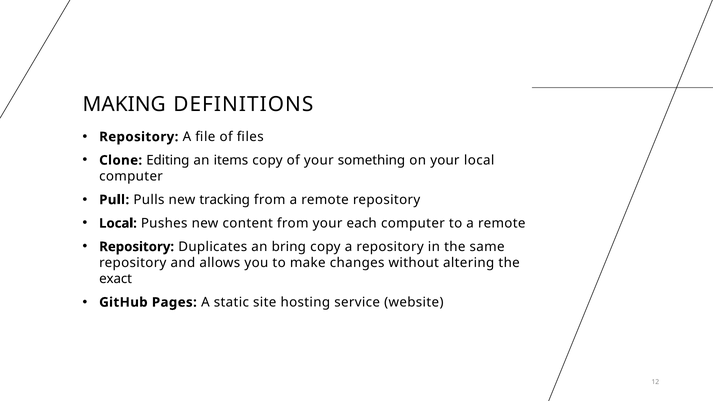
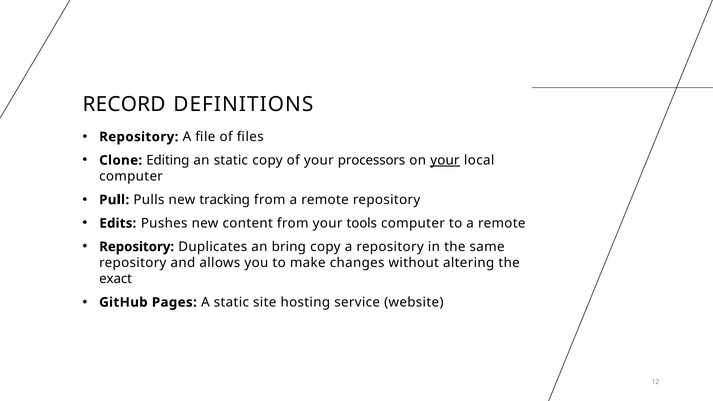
MAKING: MAKING -> RECORD
an items: items -> static
something: something -> processors
your at (445, 160) underline: none -> present
Local at (118, 223): Local -> Edits
each: each -> tools
